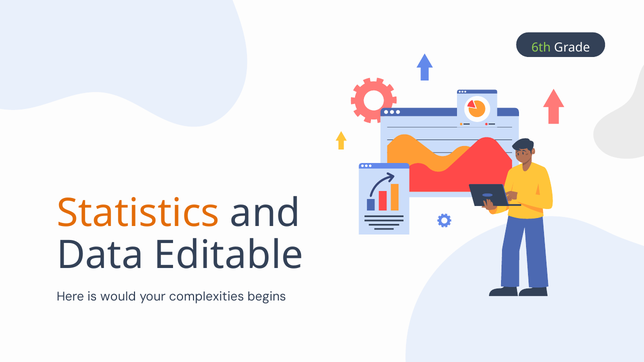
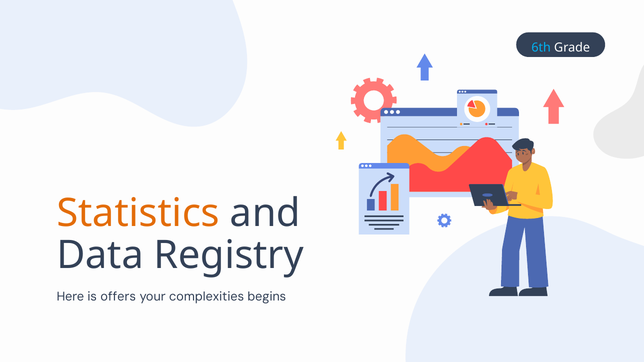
6th colour: light green -> light blue
Editable: Editable -> Registry
would: would -> offers
